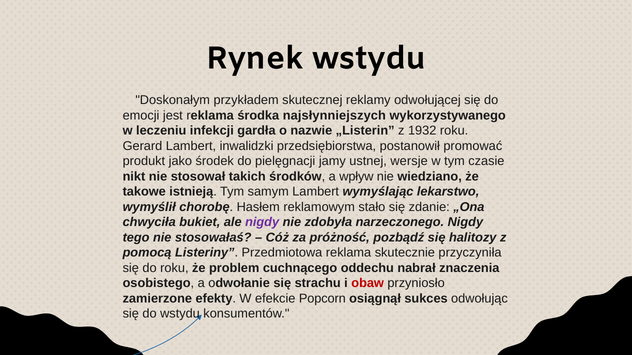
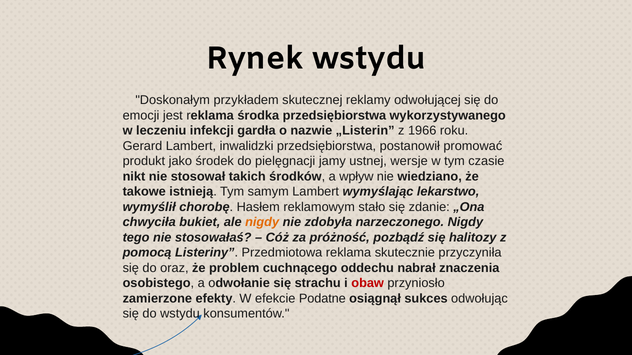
środka najsłynniejszych: najsłynniejszych -> przedsiębiorstwa
1932: 1932 -> 1966
nigdy at (262, 223) colour: purple -> orange
do roku: roku -> oraz
Popcorn: Popcorn -> Podatne
